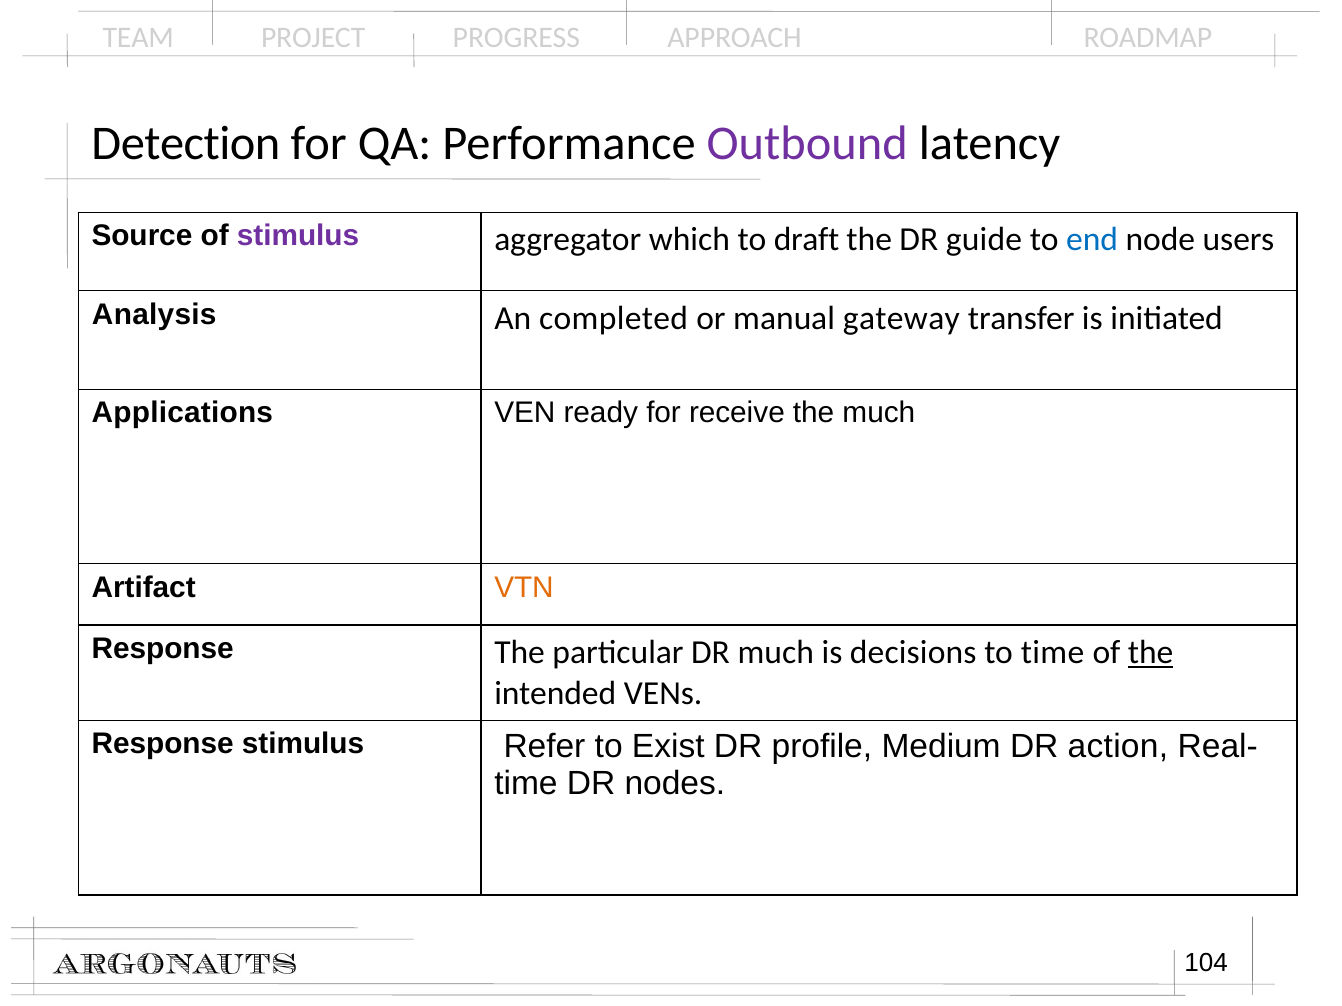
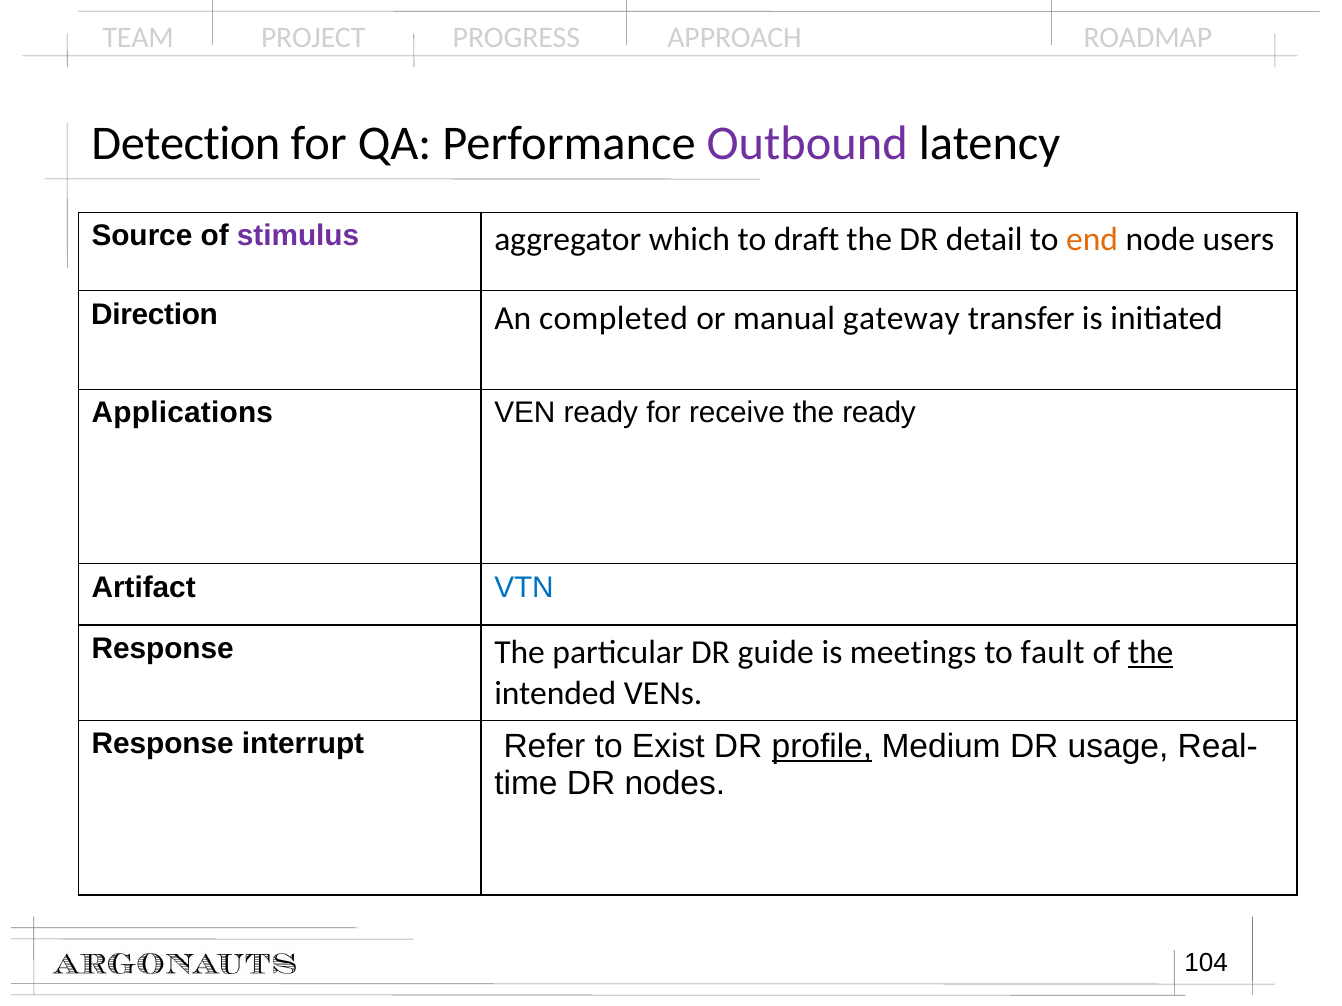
guide: guide -> detail
end colour: blue -> orange
Analysis: Analysis -> Direction
the much: much -> ready
VTN colour: orange -> blue
DR much: much -> guide
decisions: decisions -> meetings
to time: time -> fault
Response stimulus: stimulus -> interrupt
profile underline: none -> present
action: action -> usage
